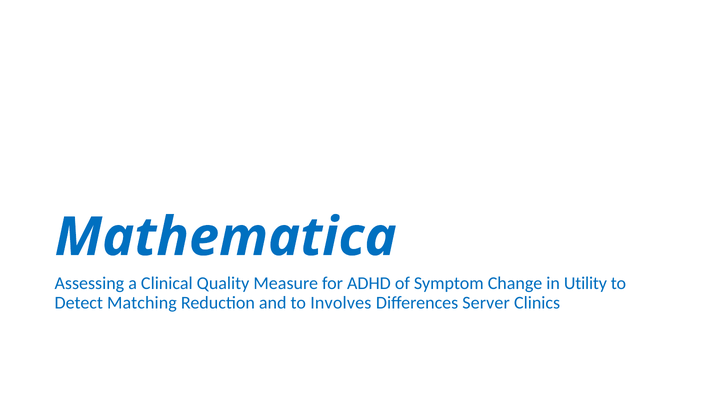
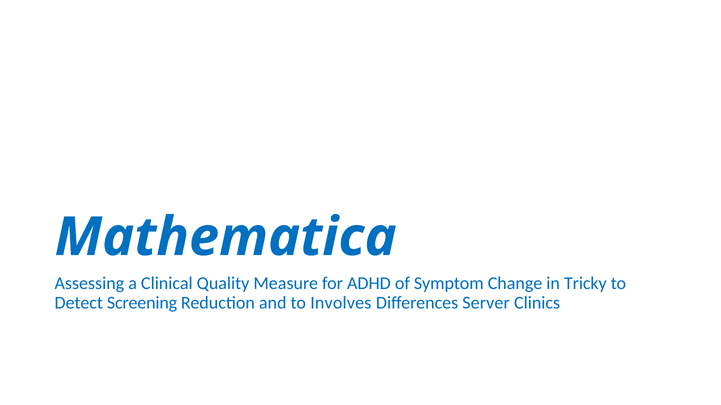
Utility: Utility -> Tricky
Matching: Matching -> Screening
